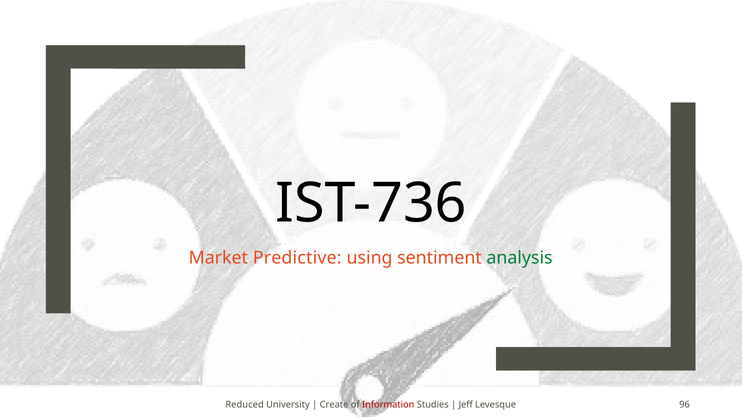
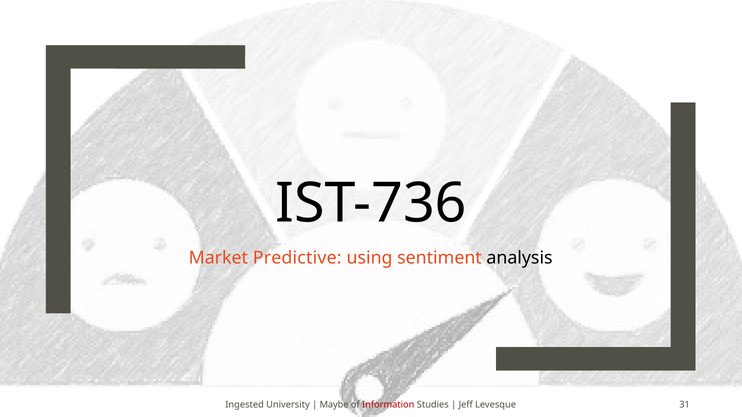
analysis colour: green -> black
Reduced: Reduced -> Ingested
Create: Create -> Maybe
96: 96 -> 31
